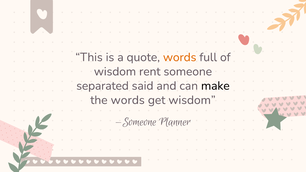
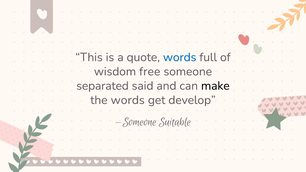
words at (180, 57) colour: orange -> blue
rent: rent -> free
get wisdom: wisdom -> develop
Planner: Planner -> Suitable
